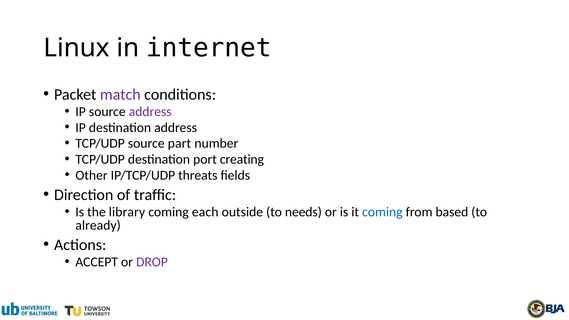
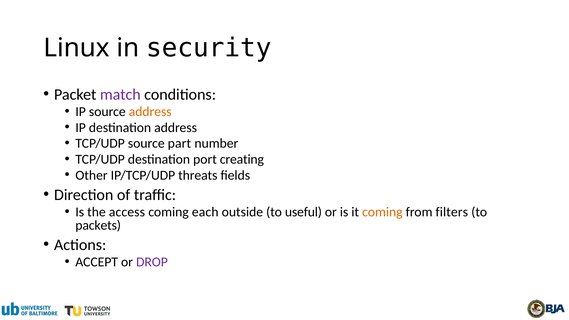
internet: internet -> security
address at (150, 112) colour: purple -> orange
library: library -> access
needs: needs -> useful
coming at (382, 212) colour: blue -> orange
based: based -> filters
already: already -> packets
